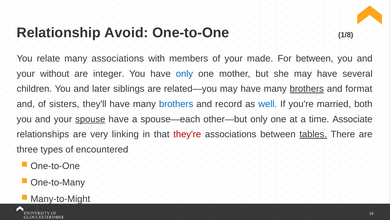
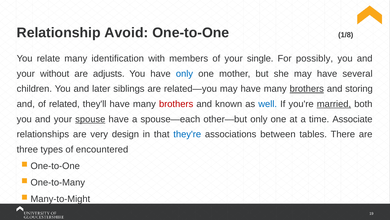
many associations: associations -> identification
made: made -> single
For between: between -> possibly
integer: integer -> adjusts
format: format -> storing
sisters: sisters -> related
brothers at (176, 104) colour: blue -> red
record: record -> known
married underline: none -> present
linking: linking -> design
they're colour: red -> blue
tables underline: present -> none
